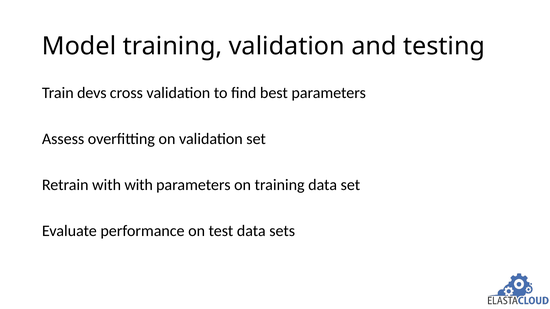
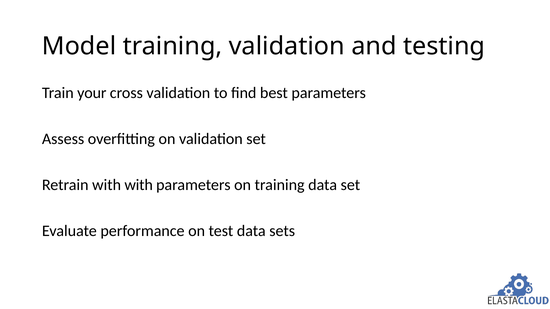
devs: devs -> your
